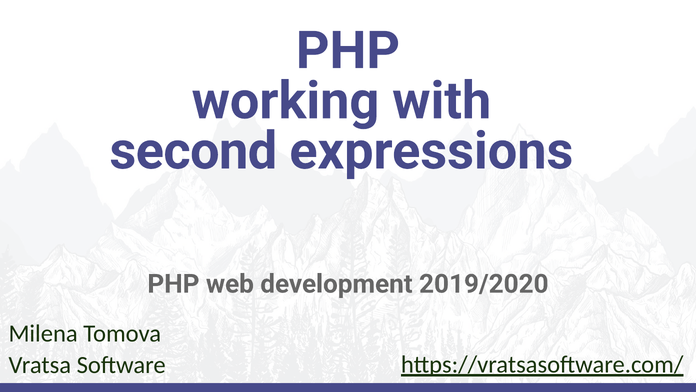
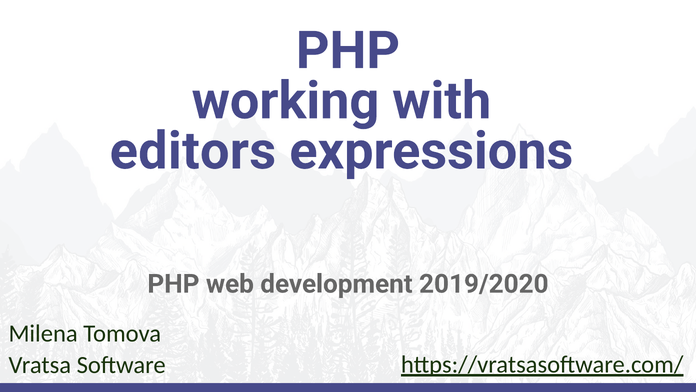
second: second -> editors
